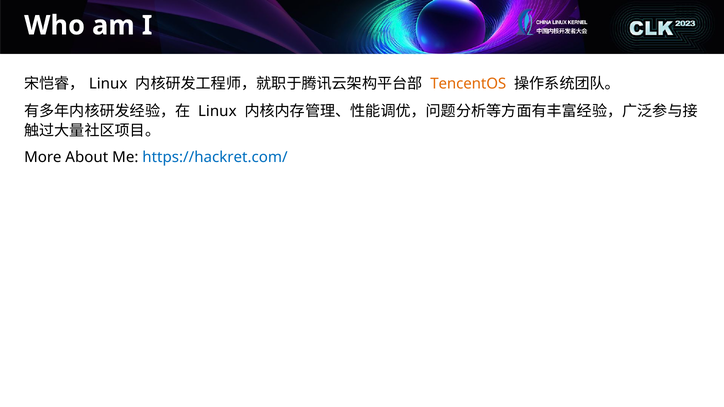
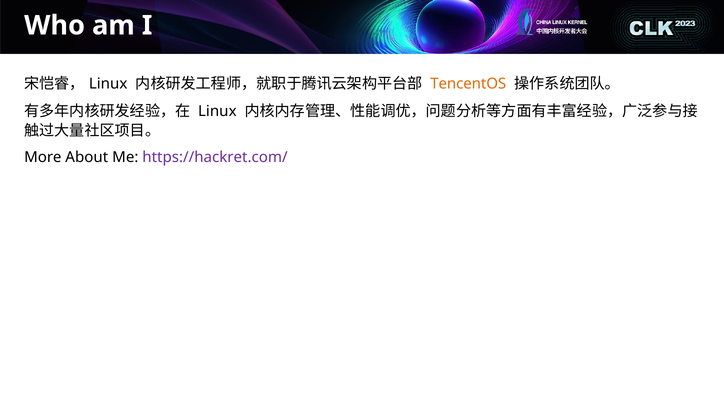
https://hackret.com/ colour: blue -> purple
